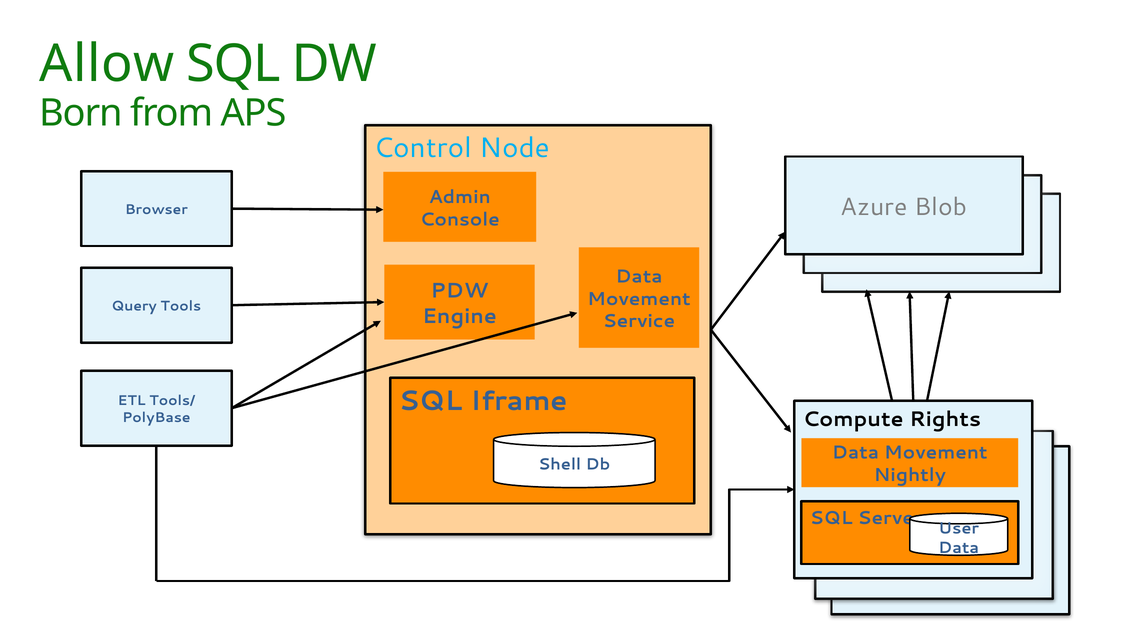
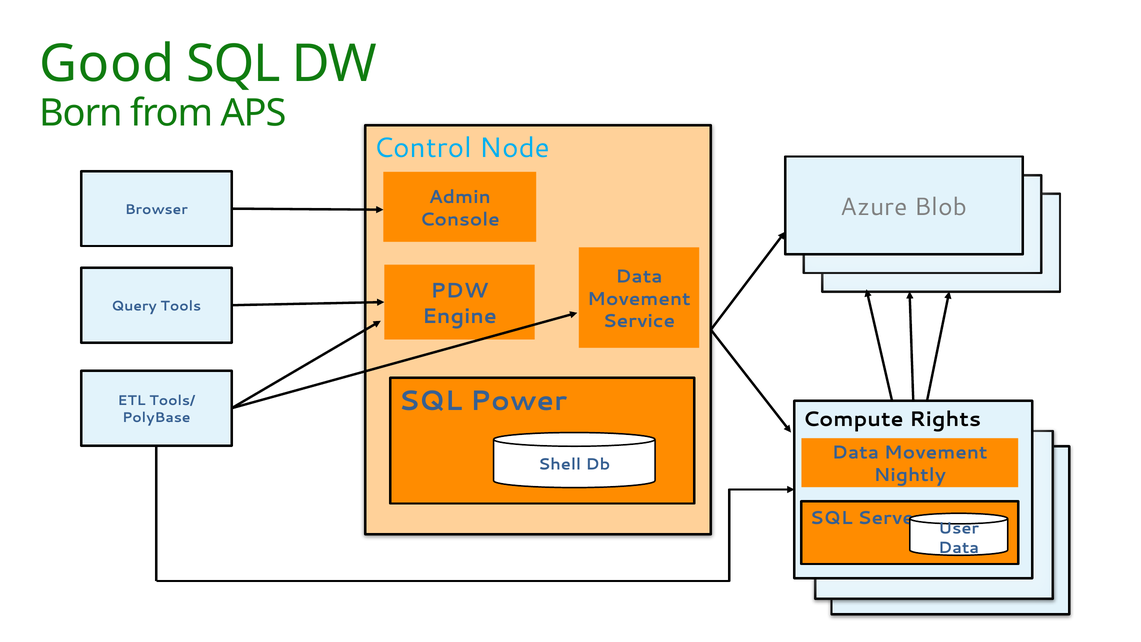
Allow: Allow -> Good
Iframe: Iframe -> Power
